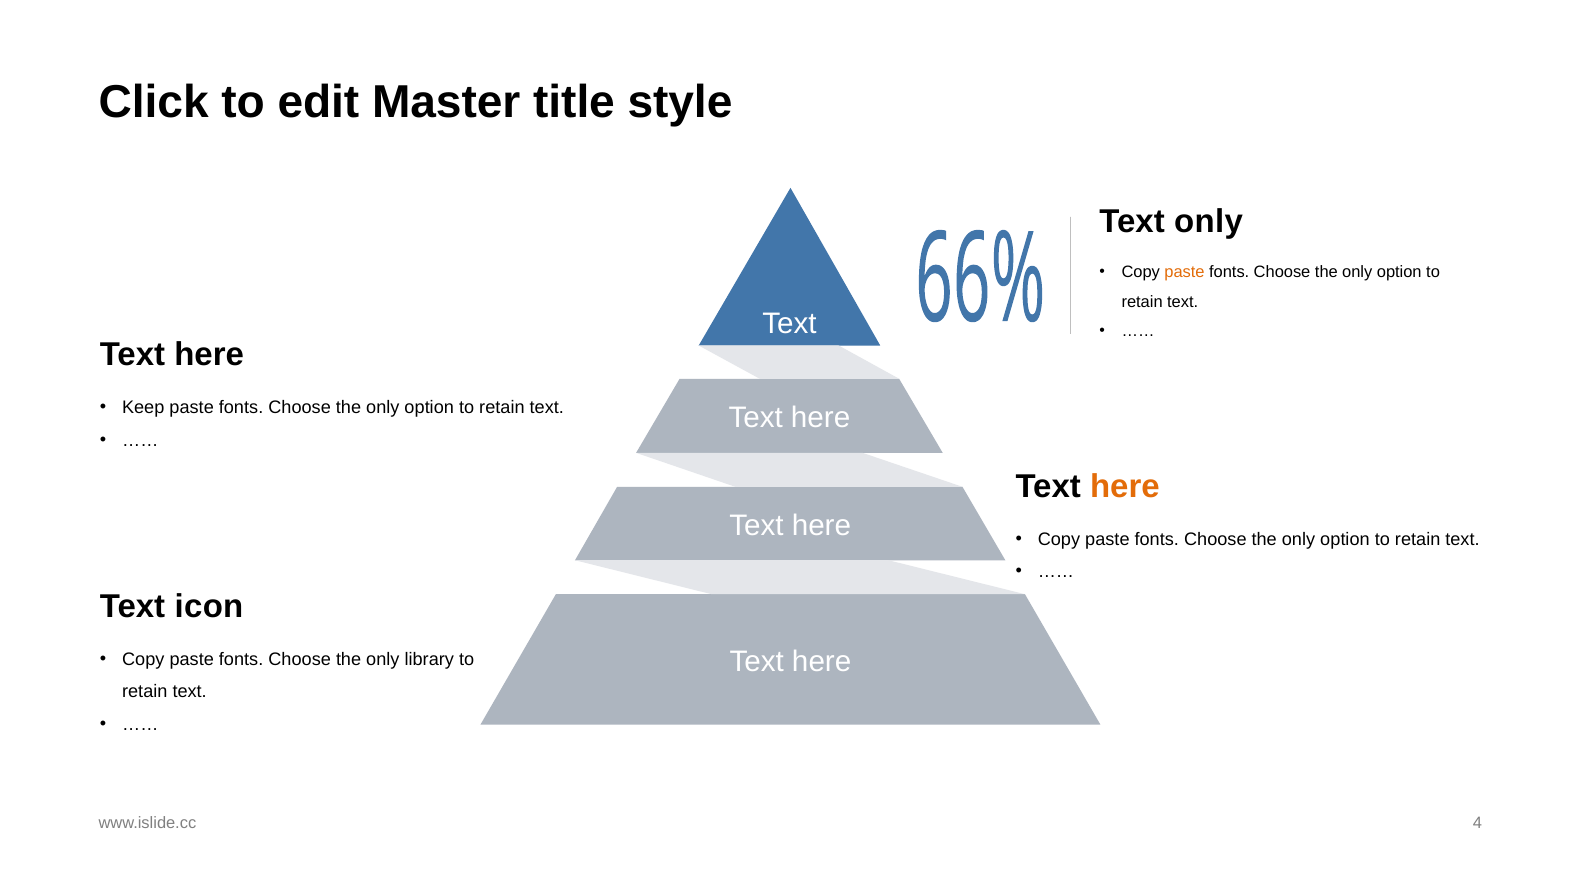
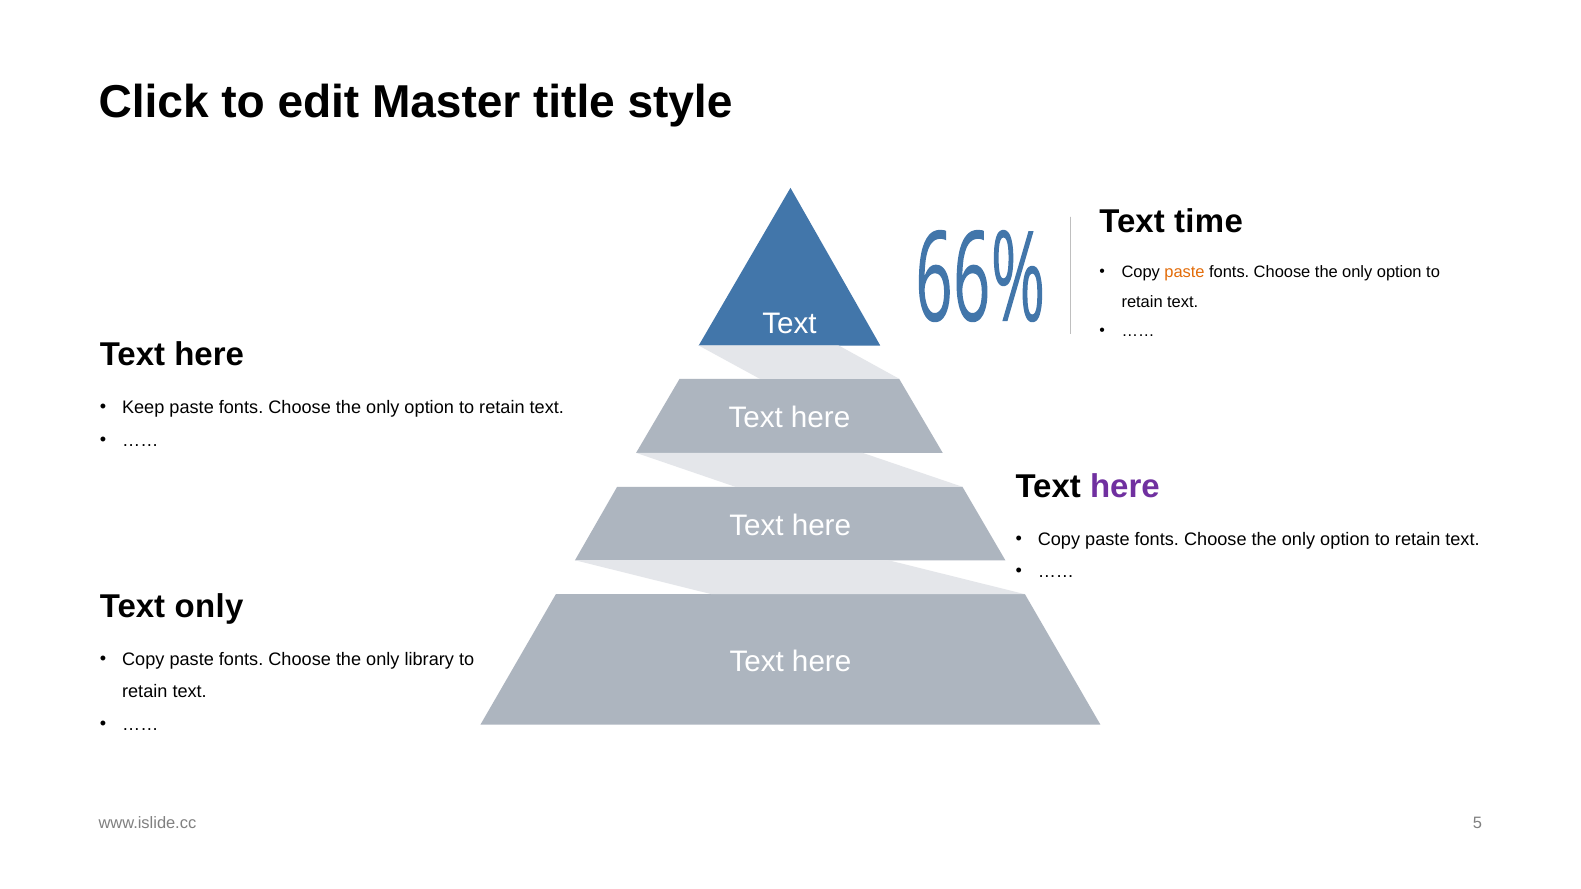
Text only: only -> time
here at (1125, 487) colour: orange -> purple
Text icon: icon -> only
4: 4 -> 5
